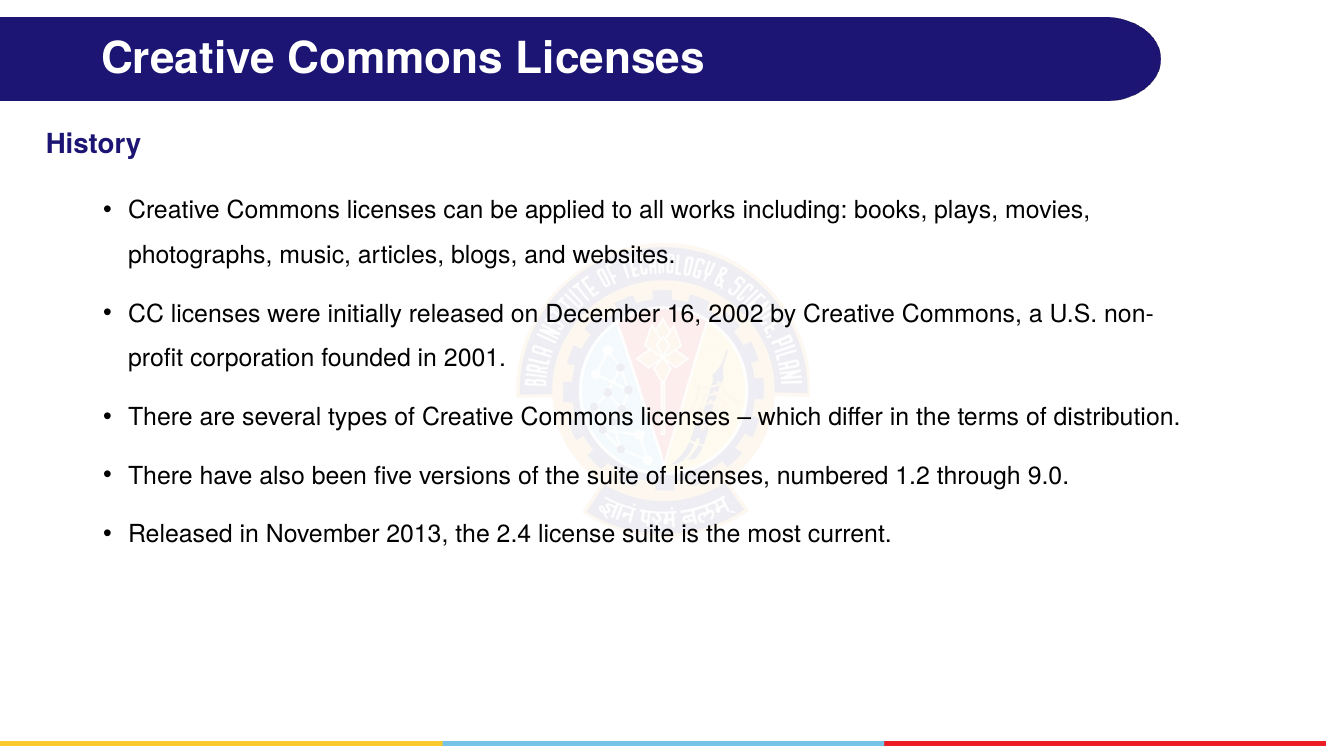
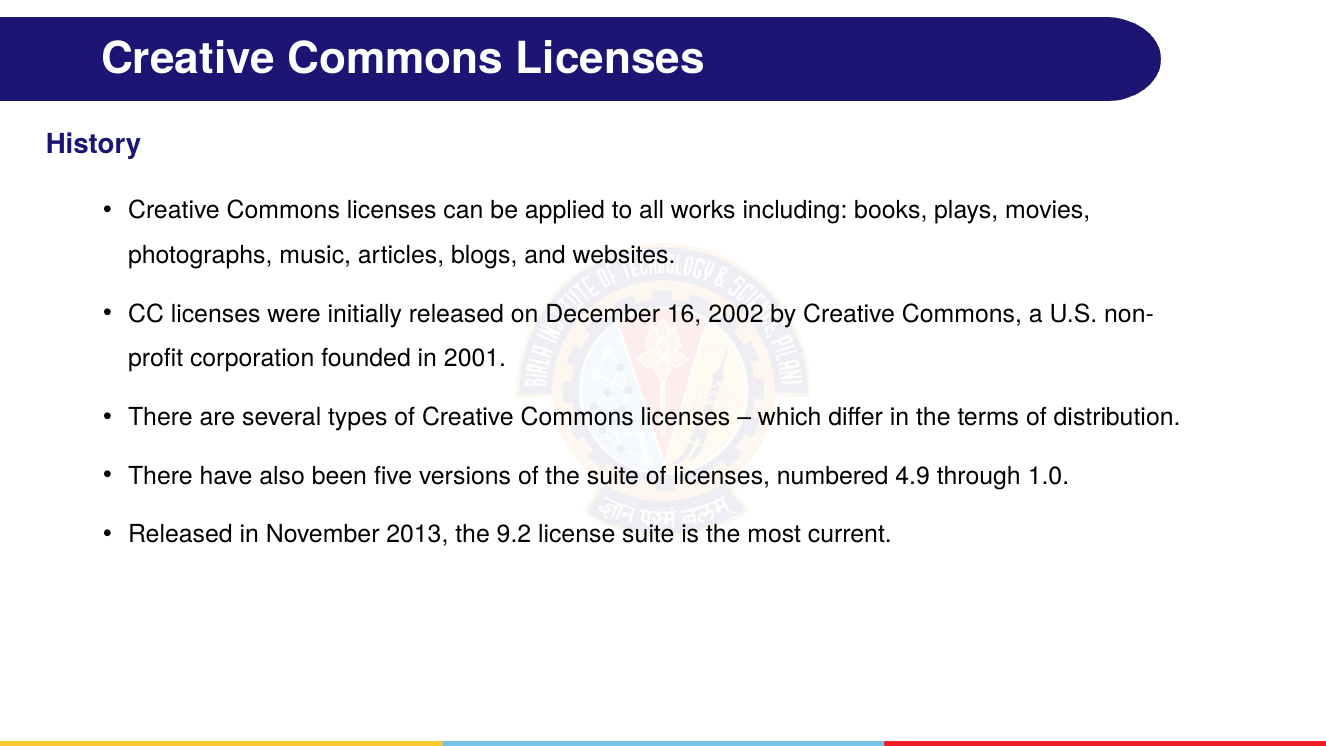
1.2: 1.2 -> 4.9
9.0: 9.0 -> 1.0
2.4: 2.4 -> 9.2
